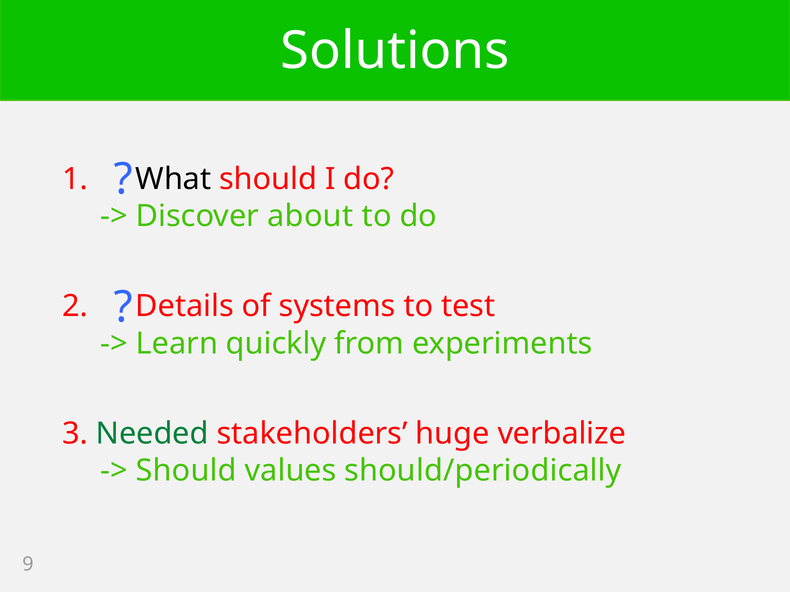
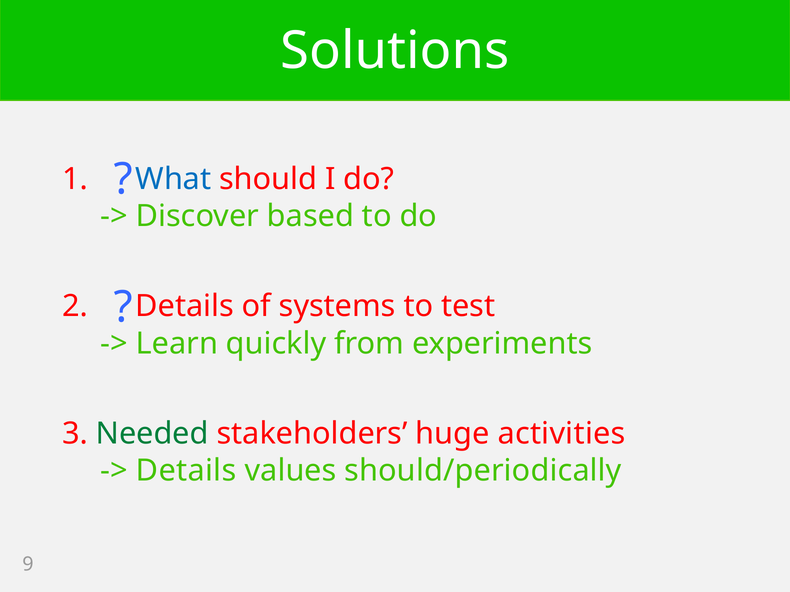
What colour: black -> blue
about: about -> based
verbalize: verbalize -> activities
Should at (186, 471): Should -> Details
